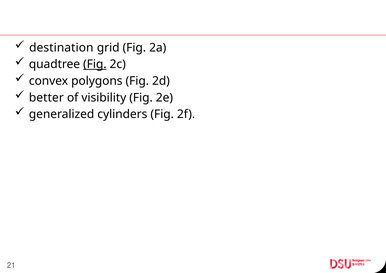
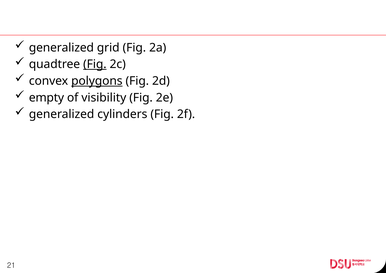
destination at (61, 48): destination -> generalized
polygons underline: none -> present
better: better -> empty
